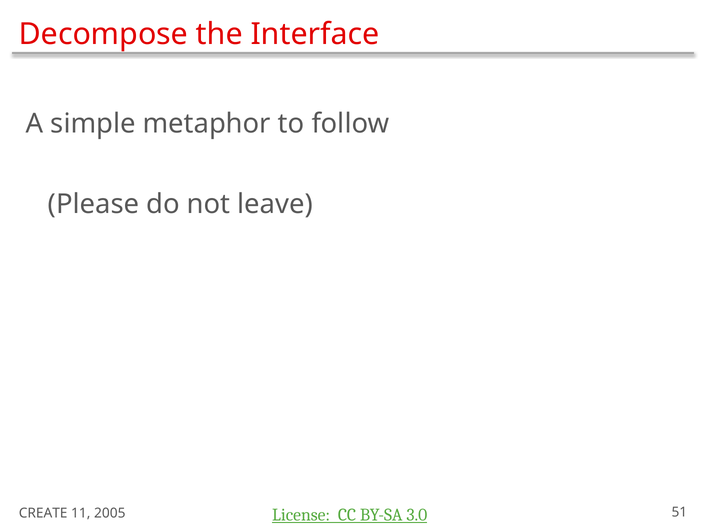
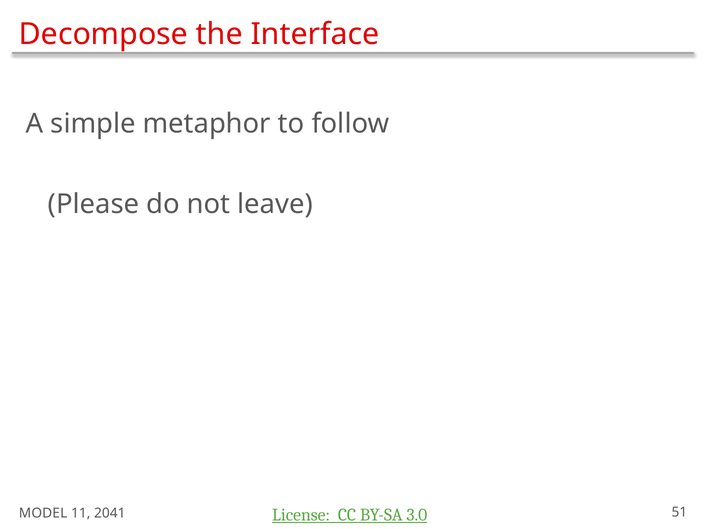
CREATE: CREATE -> MODEL
2005: 2005 -> 2041
